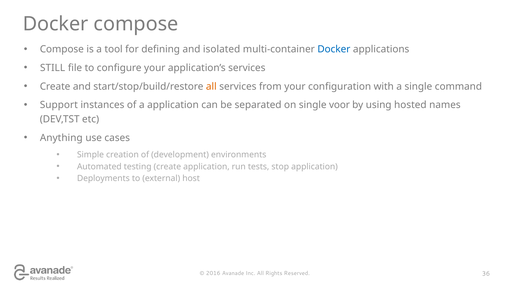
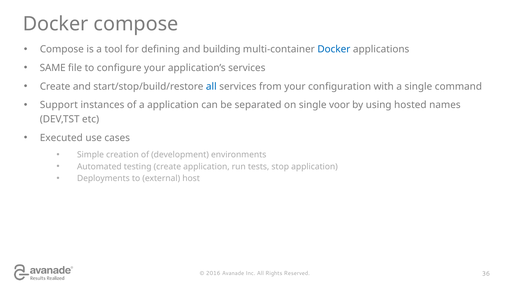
isolated: isolated -> building
STILL: STILL -> SAME
all at (211, 86) colour: orange -> blue
Anything: Anything -> Executed
